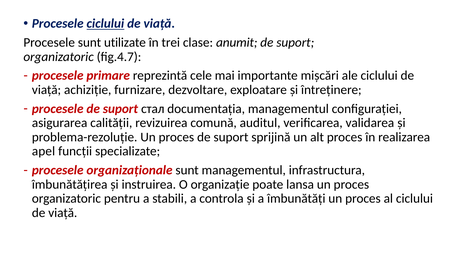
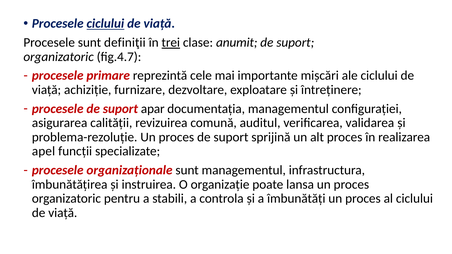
utilizate: utilizate -> definiţii
trei underline: none -> present
стал: стал -> apar
